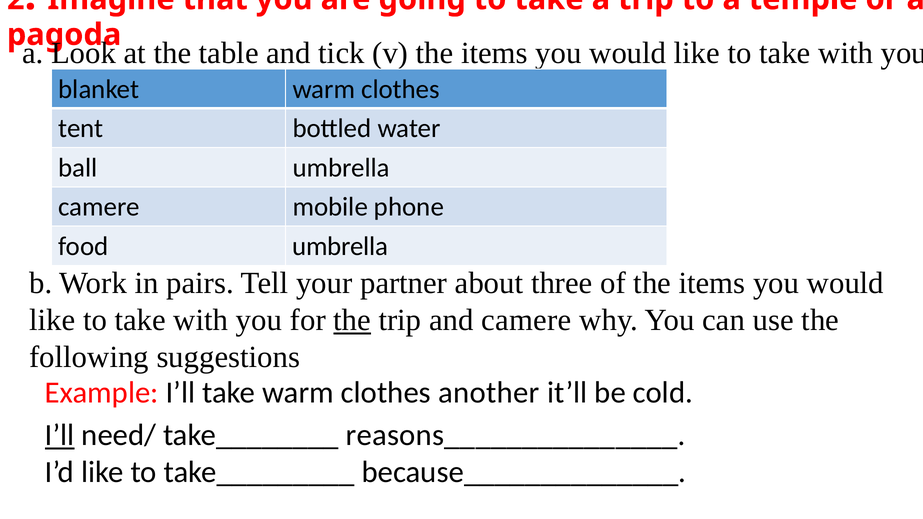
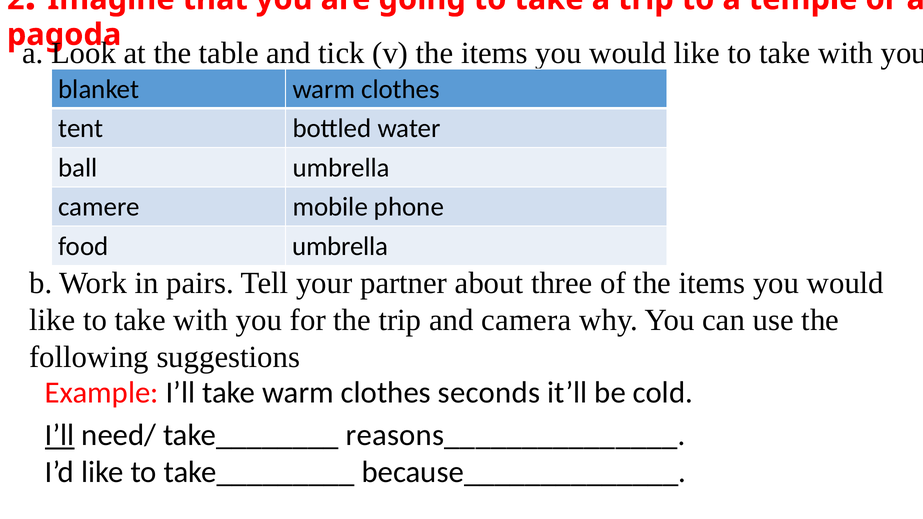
the at (352, 320) underline: present -> none
and camere: camere -> camera
another: another -> seconds
